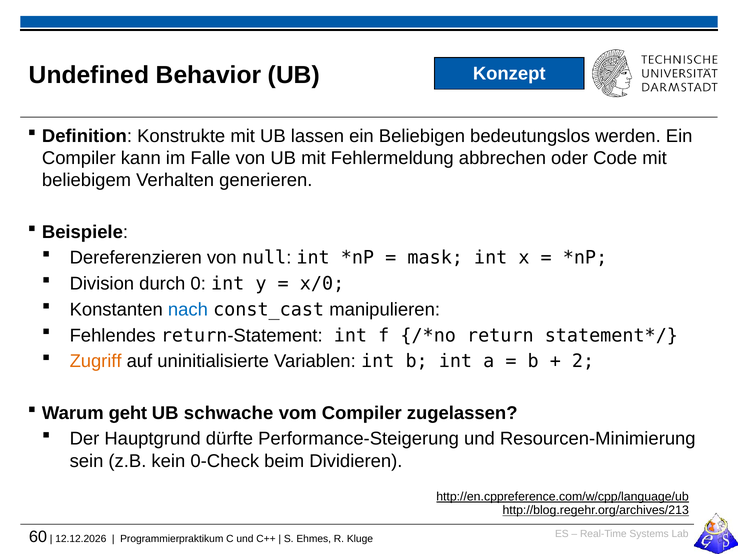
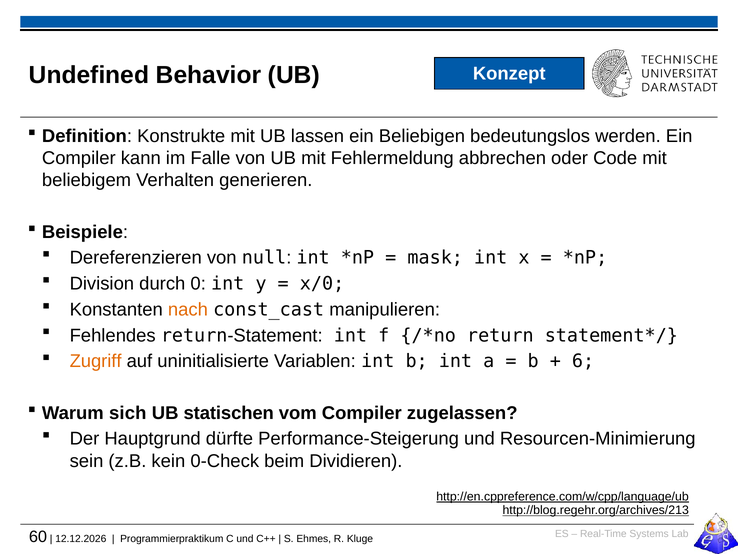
nach colour: blue -> orange
2: 2 -> 6
geht: geht -> sich
schwache: schwache -> statischen
